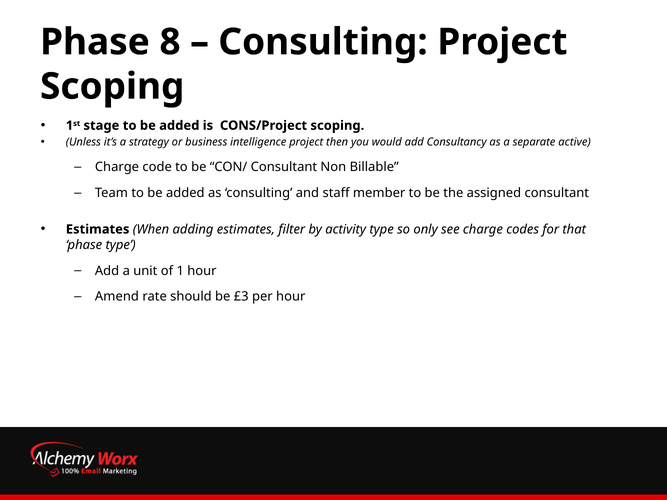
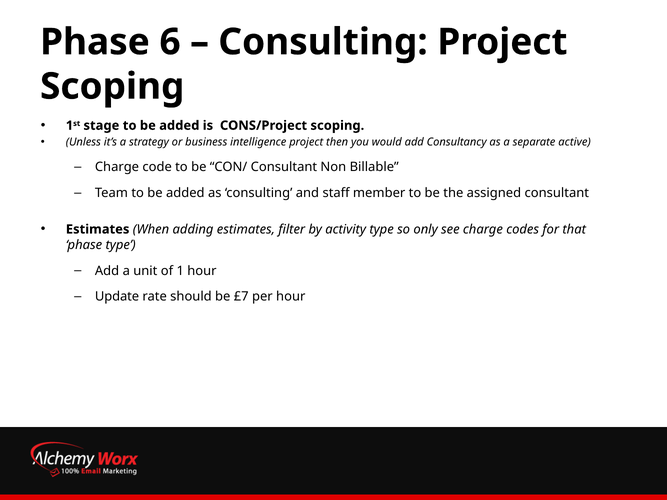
8: 8 -> 6
Amend: Amend -> Update
£3: £3 -> £7
